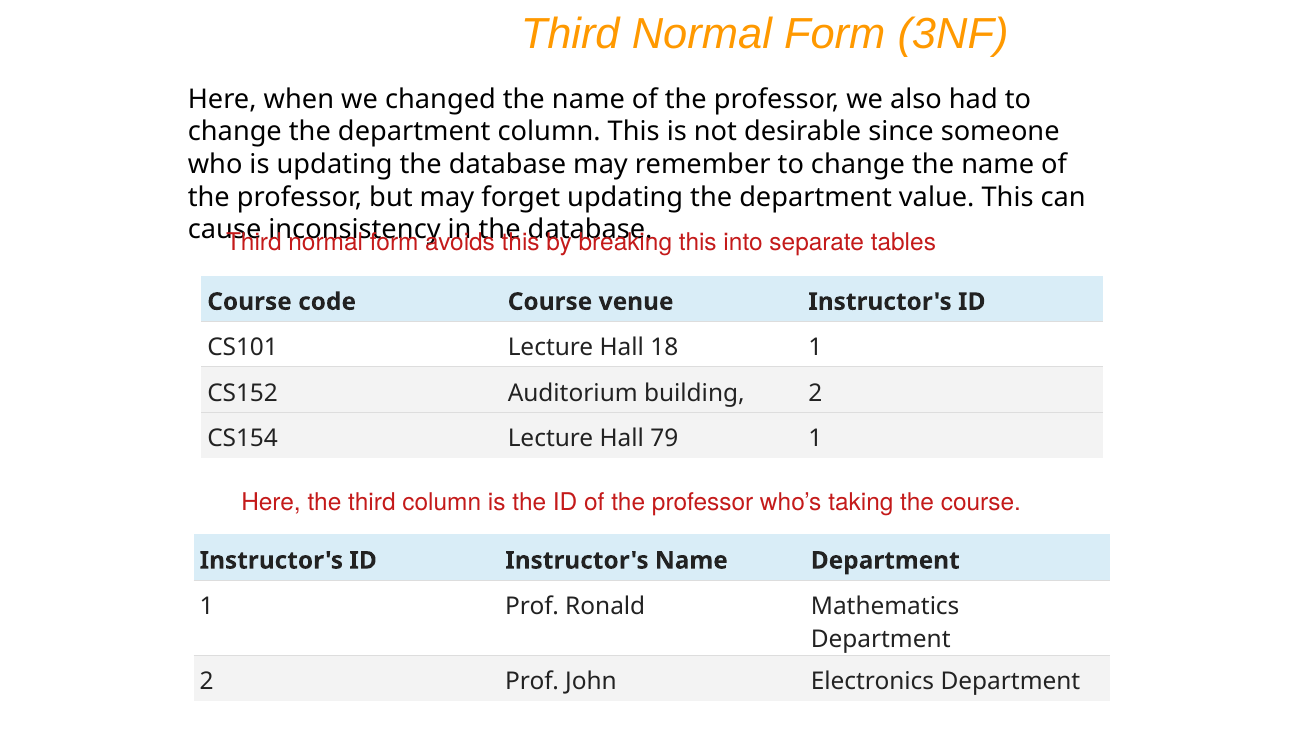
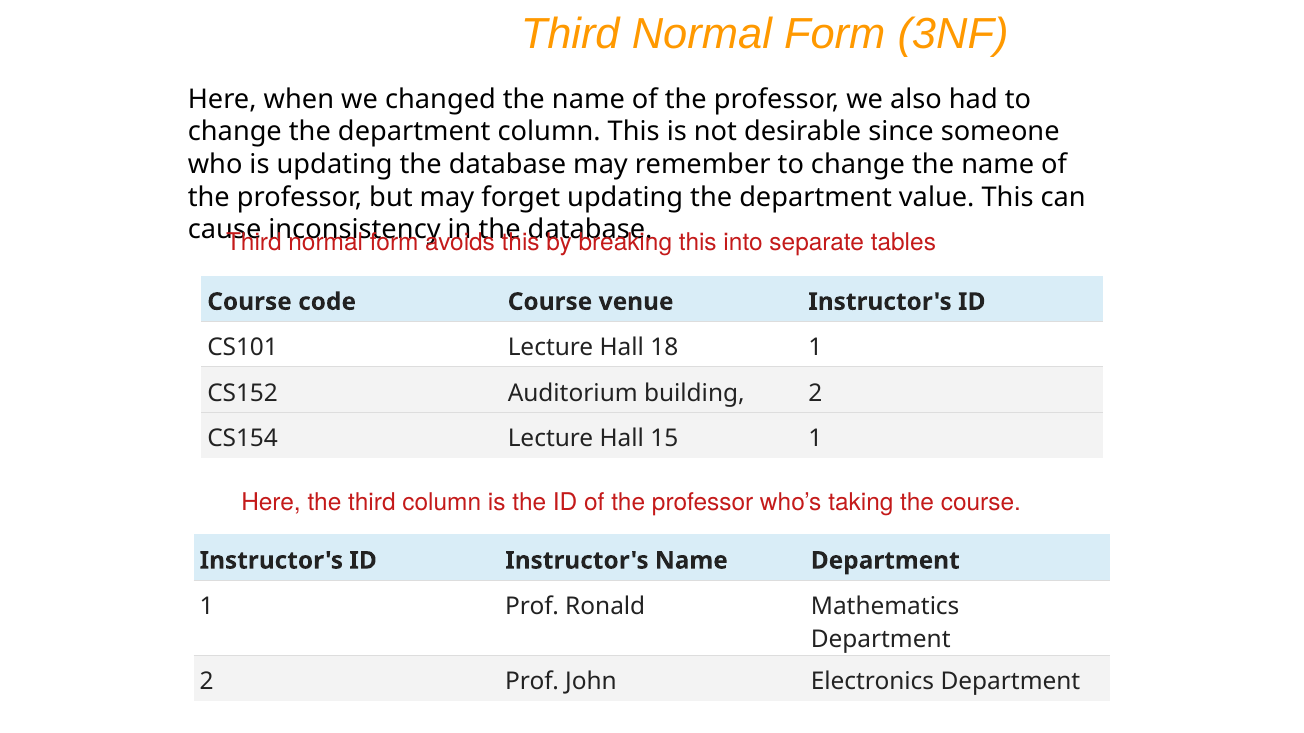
79: 79 -> 15
